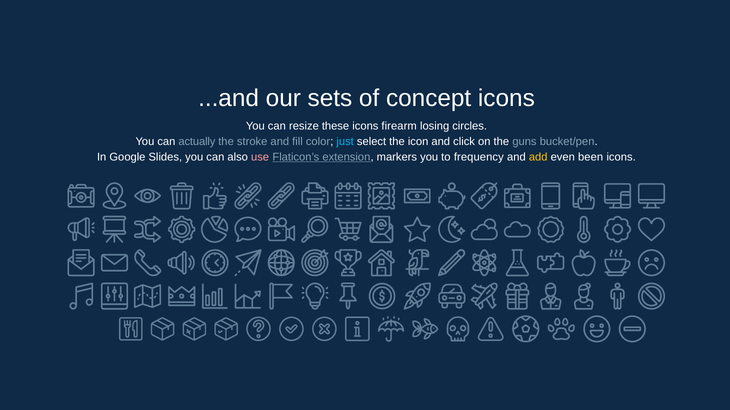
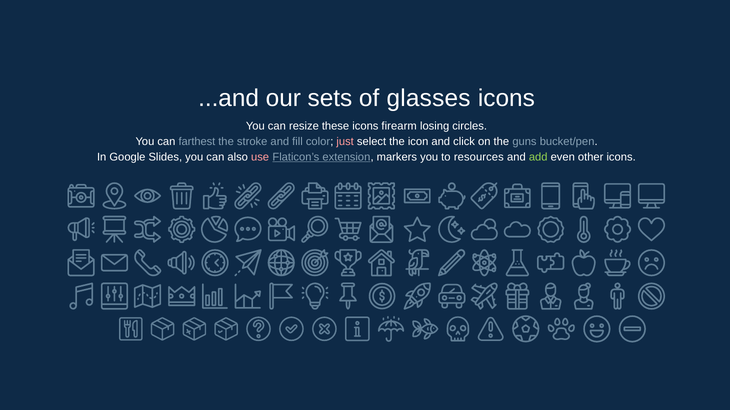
concept: concept -> glasses
actually: actually -> farthest
just colour: light blue -> pink
frequency: frequency -> resources
add colour: yellow -> light green
been: been -> other
